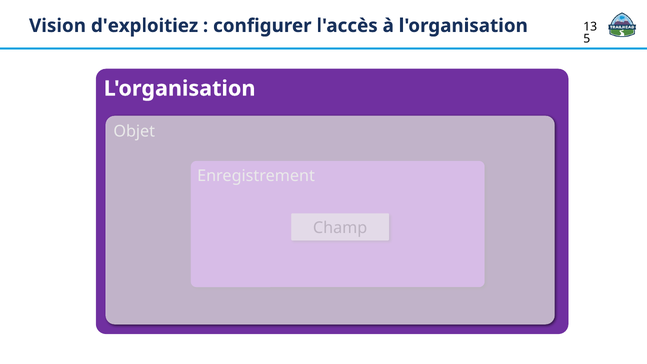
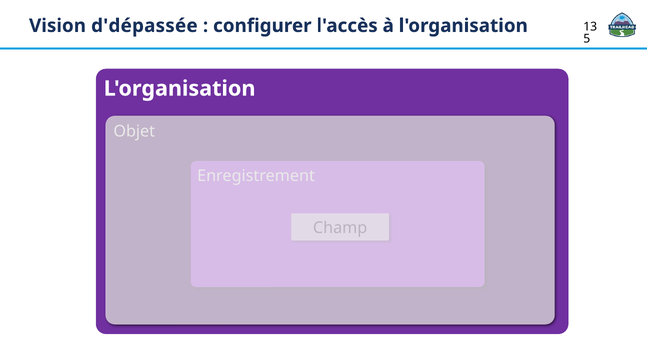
d'exploitiez: d'exploitiez -> d'dépassée
